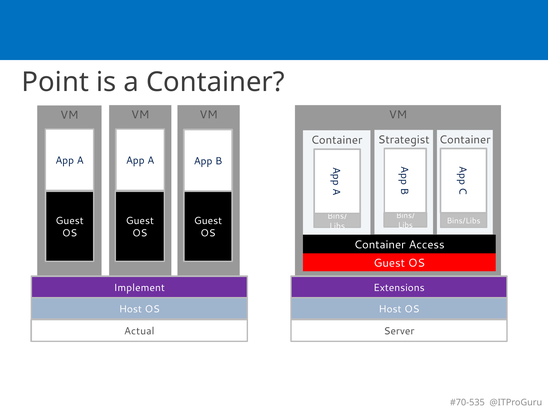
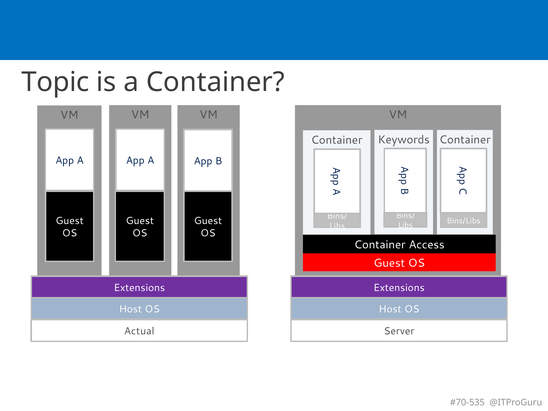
Point: Point -> Topic
Strategist: Strategist -> Keywords
Implement at (139, 288): Implement -> Extensions
